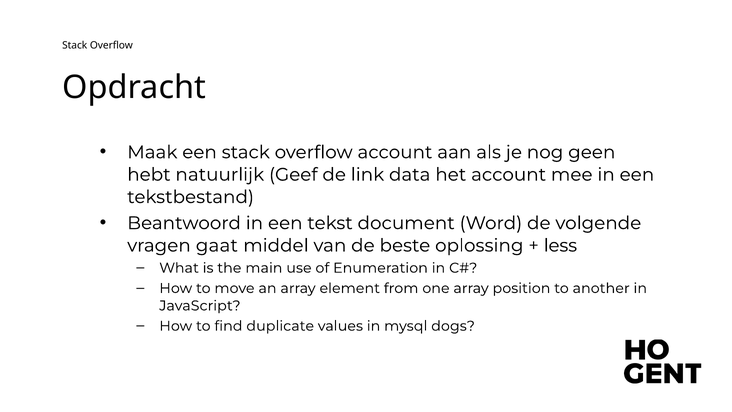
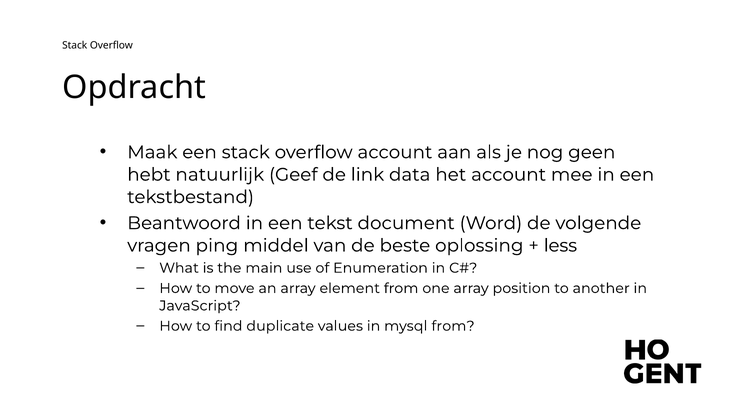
gaat: gaat -> ping
mysql dogs: dogs -> from
